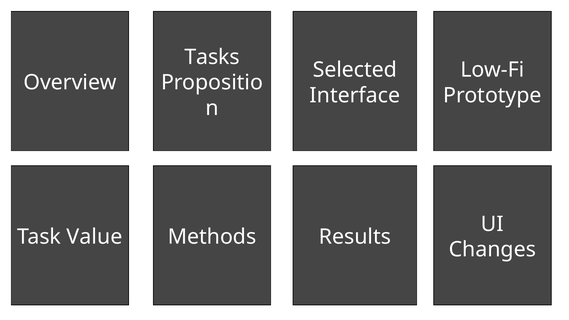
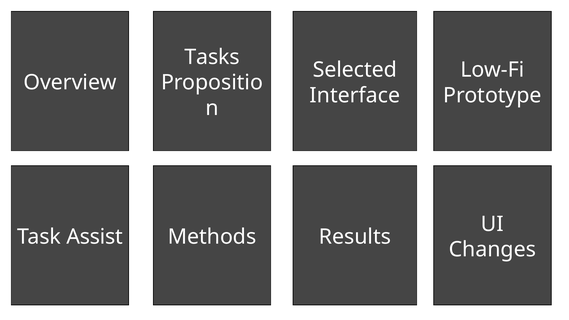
Value: Value -> Assist
